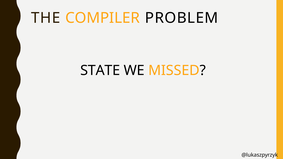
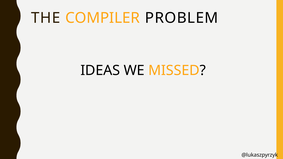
STATE: STATE -> IDEAS
